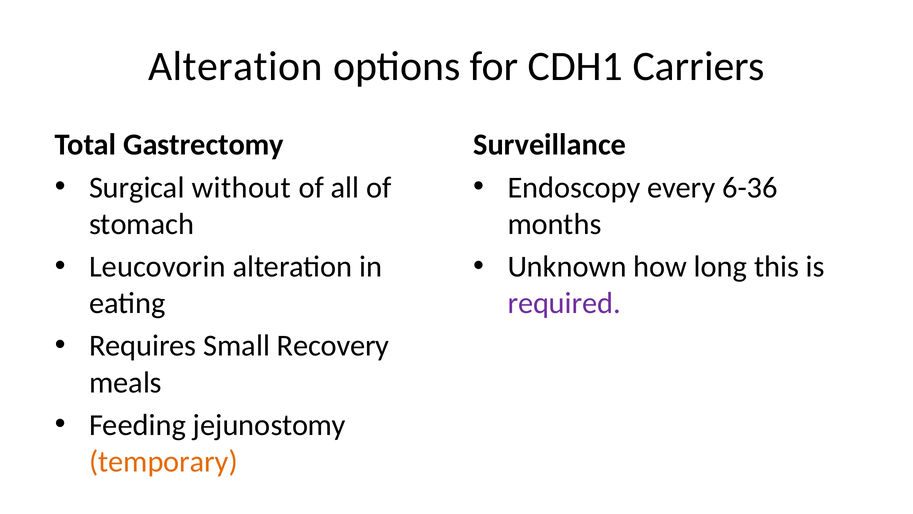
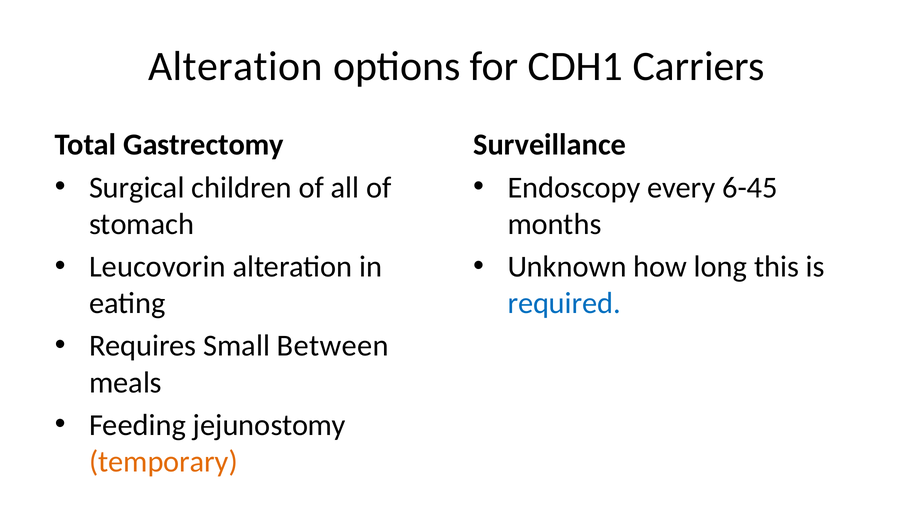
without: without -> children
6-36: 6-36 -> 6-45
required colour: purple -> blue
Recovery: Recovery -> Between
